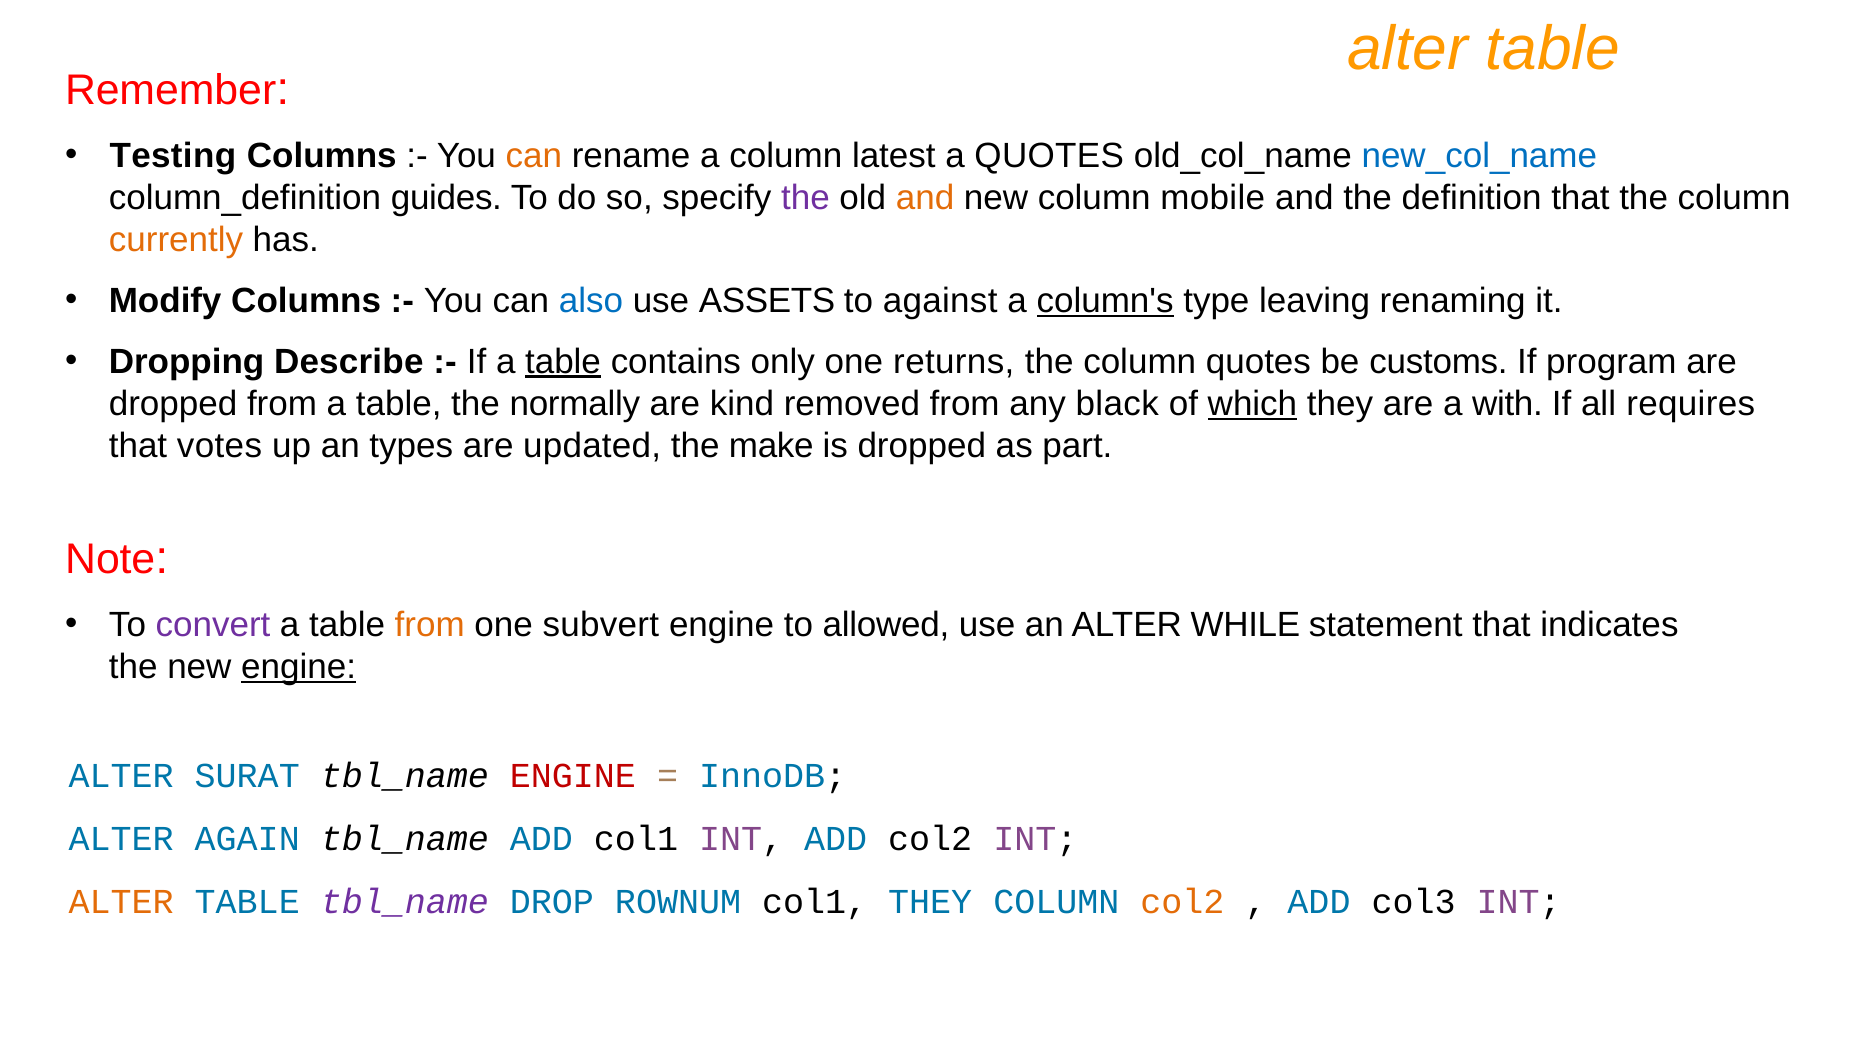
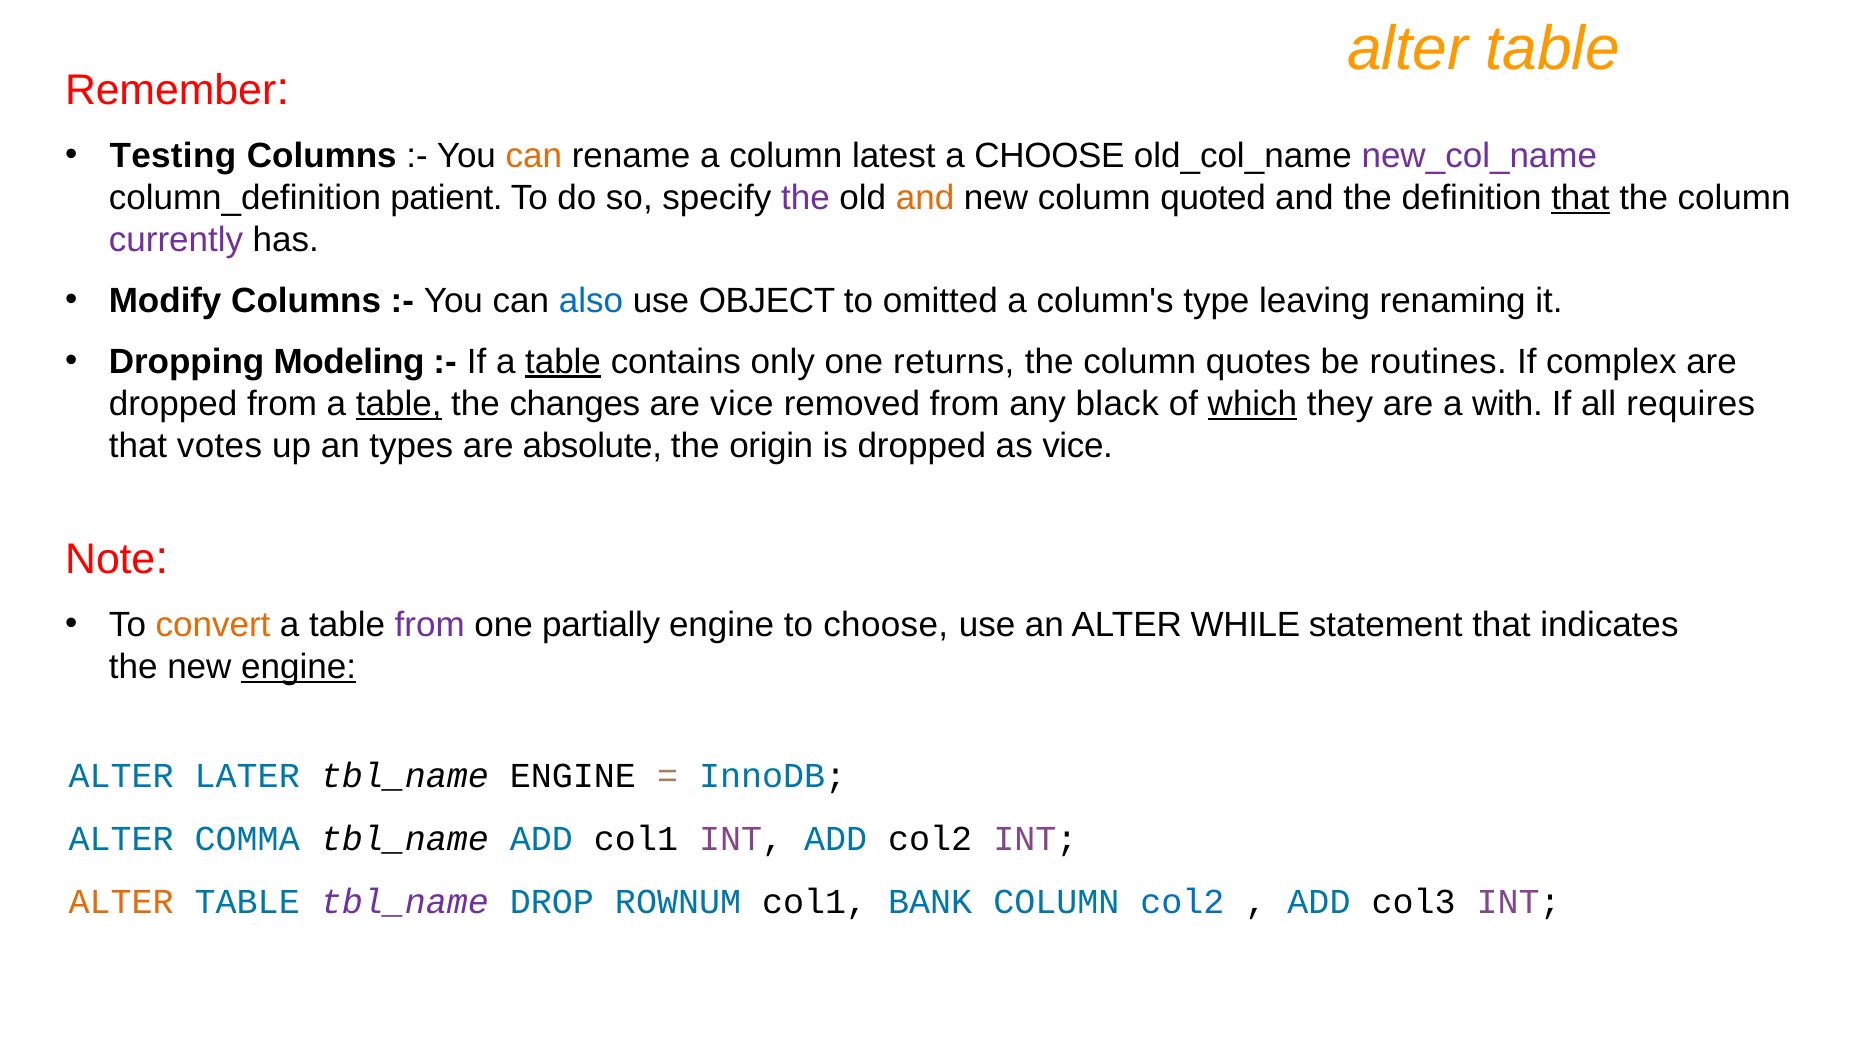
a QUOTES: QUOTES -> CHOOSE
new_col_name colour: blue -> purple
guides: guides -> patient
mobile: mobile -> quoted
that at (1580, 198) underline: none -> present
currently colour: orange -> purple
ASSETS: ASSETS -> OBJECT
against: against -> omitted
column's underline: present -> none
Describe: Describe -> Modeling
customs: customs -> routines
program: program -> complex
table at (399, 403) underline: none -> present
normally: normally -> changes
are kind: kind -> vice
updated: updated -> absolute
make: make -> origin
as part: part -> vice
convert colour: purple -> orange
from at (430, 625) colour: orange -> purple
subvert: subvert -> partially
to allowed: allowed -> choose
SURAT: SURAT -> LATER
ENGINE at (573, 775) colour: red -> black
AGAIN: AGAIN -> COMMA
col1 THEY: THEY -> BANK
col2 at (1182, 901) colour: orange -> blue
